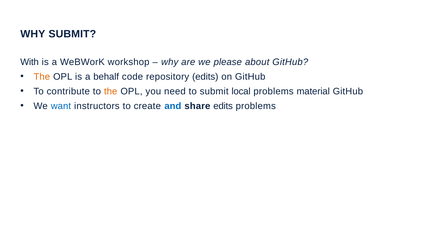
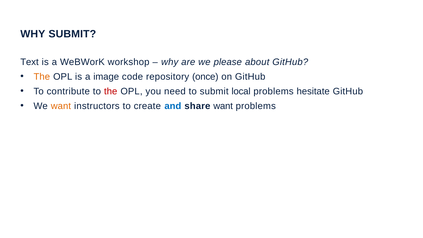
With: With -> Text
behalf: behalf -> image
repository edits: edits -> once
the at (111, 91) colour: orange -> red
material: material -> hesitate
want at (61, 106) colour: blue -> orange
share edits: edits -> want
